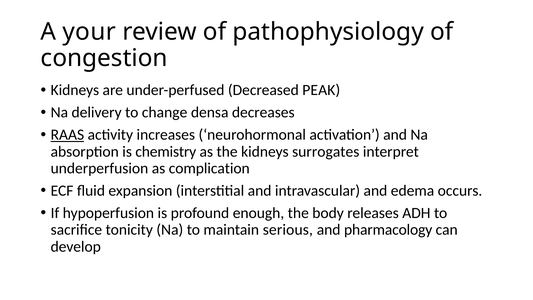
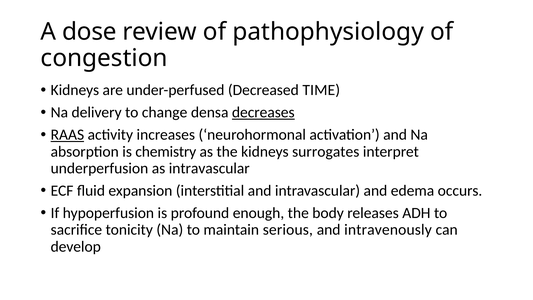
your: your -> dose
PEAK: PEAK -> TIME
decreases underline: none -> present
as complication: complication -> intravascular
pharmacology: pharmacology -> intravenously
